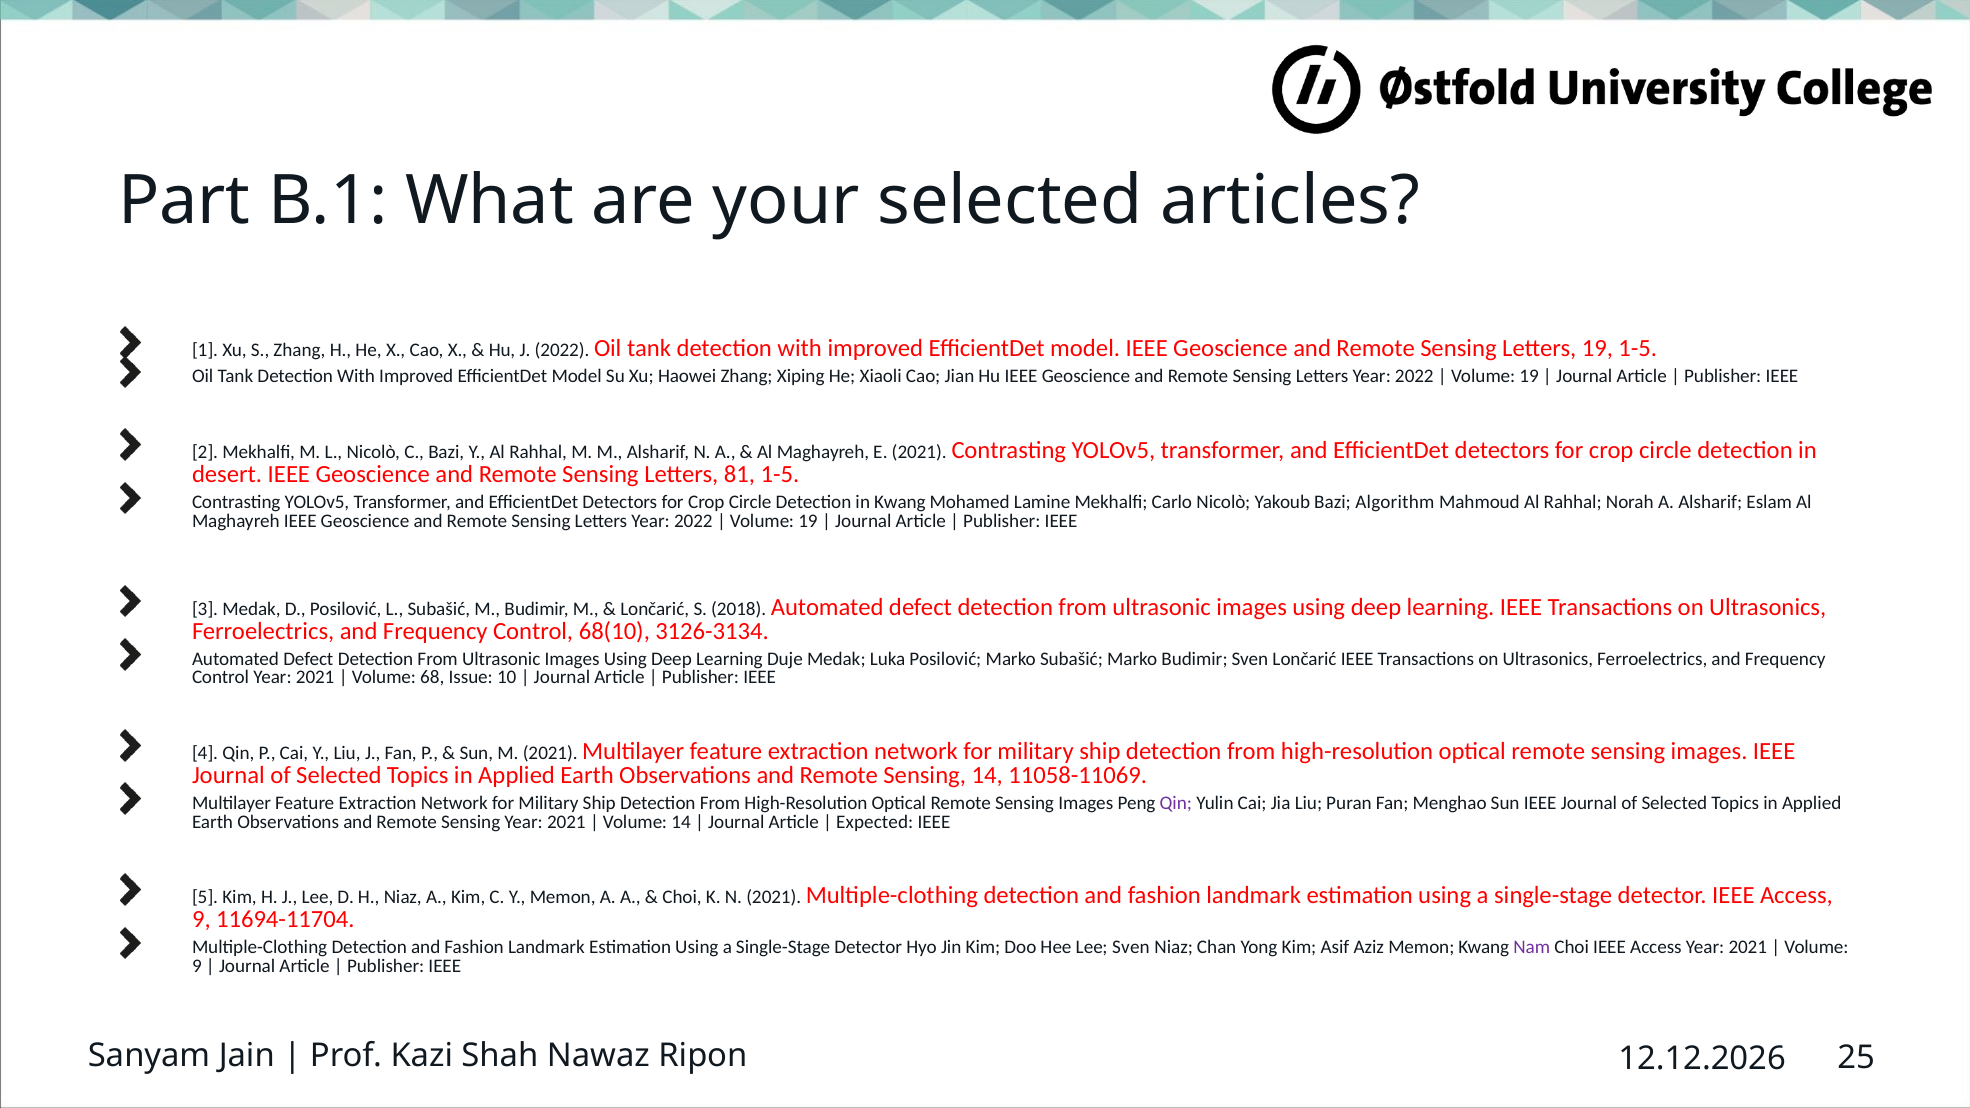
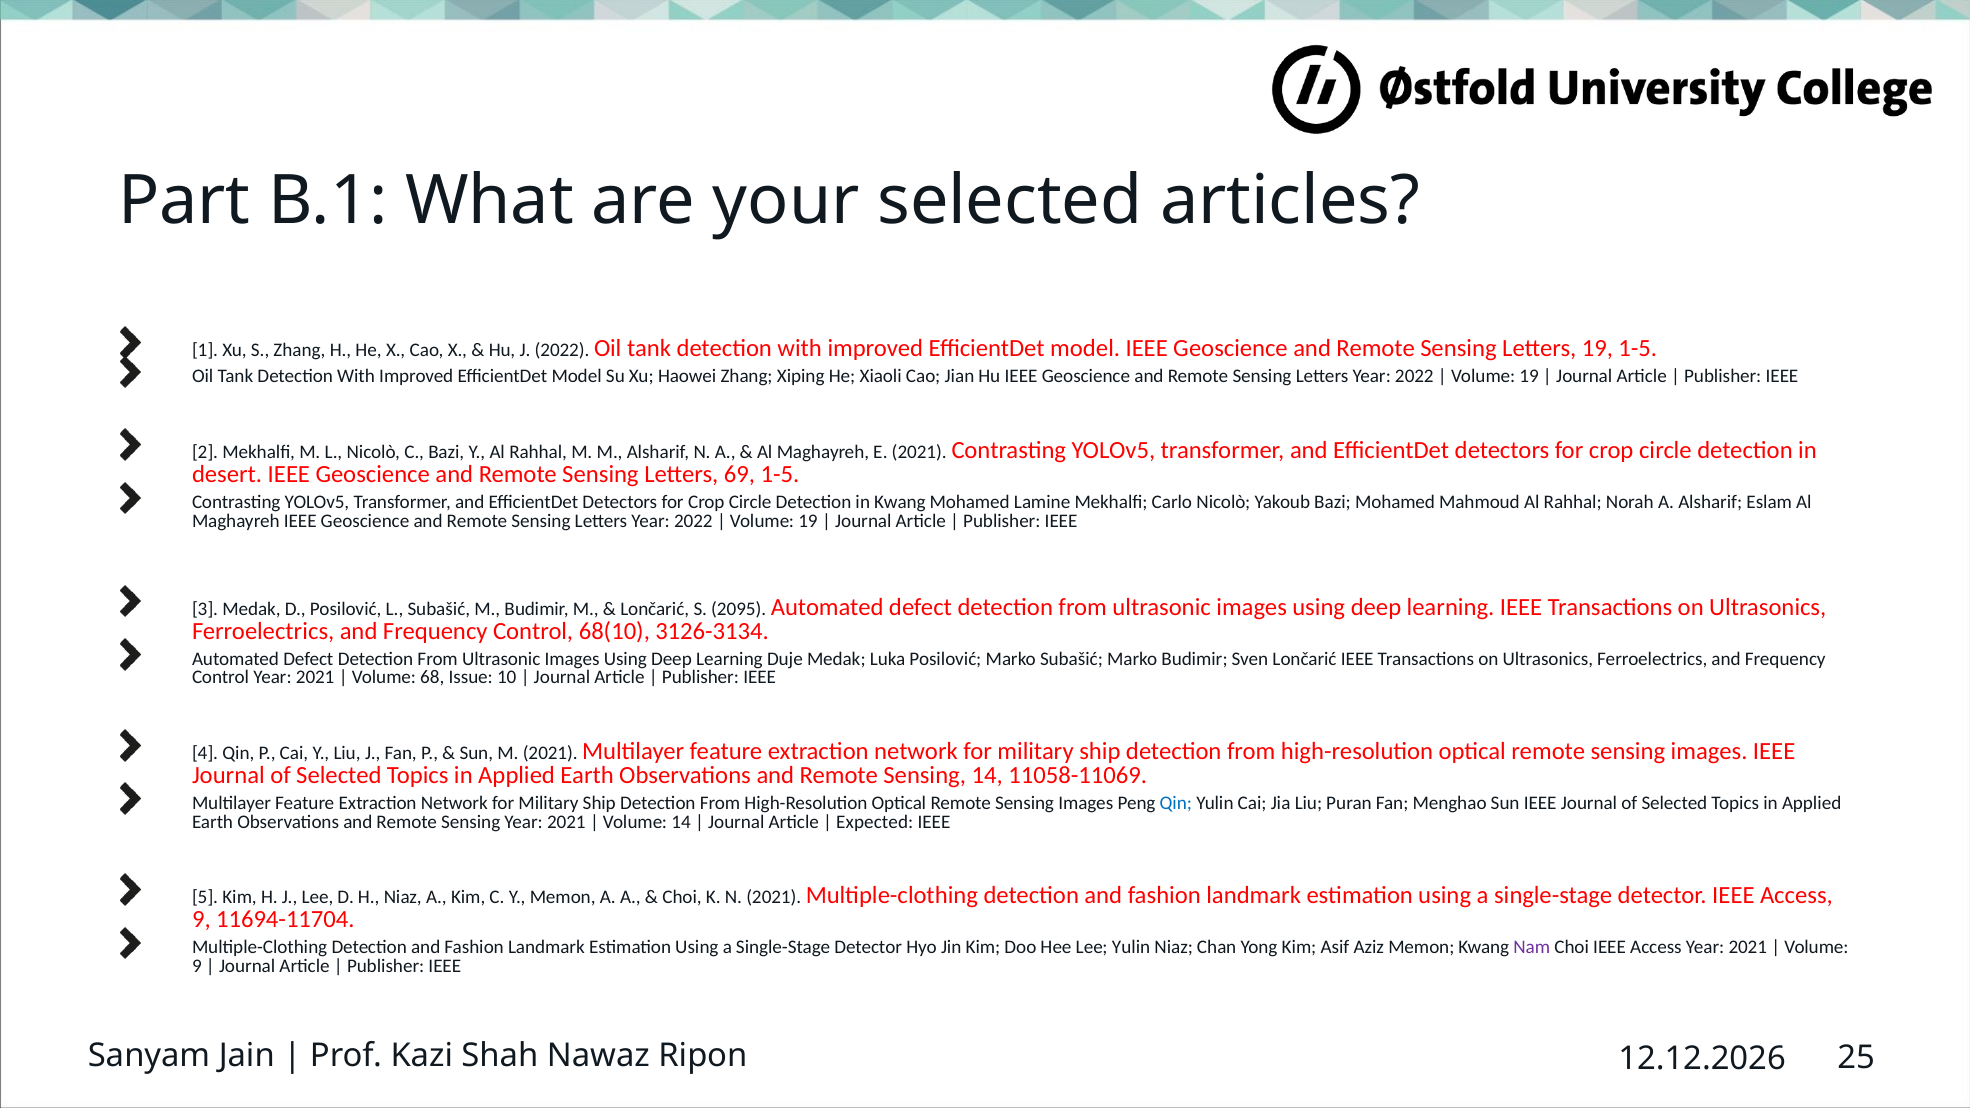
81: 81 -> 69
Bazi Algorithm: Algorithm -> Mohamed
2018: 2018 -> 2095
Qin at (1176, 803) colour: purple -> blue
Lee Sven: Sven -> Yulin
